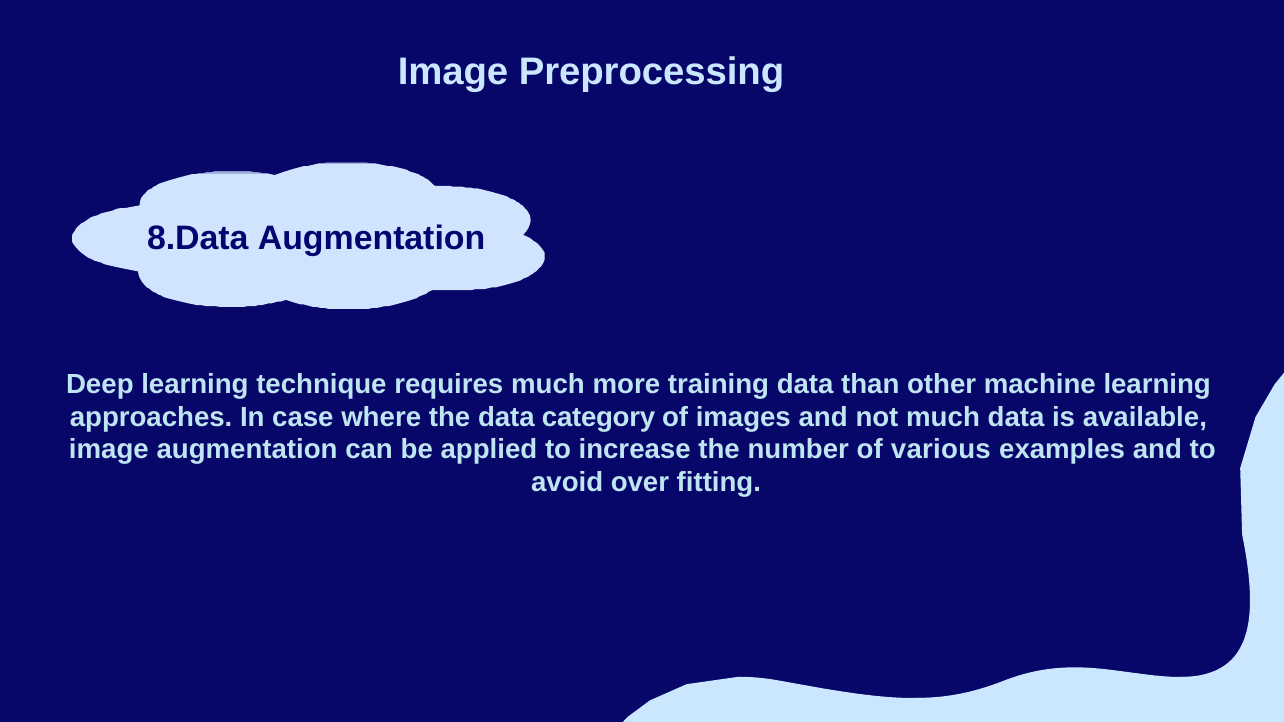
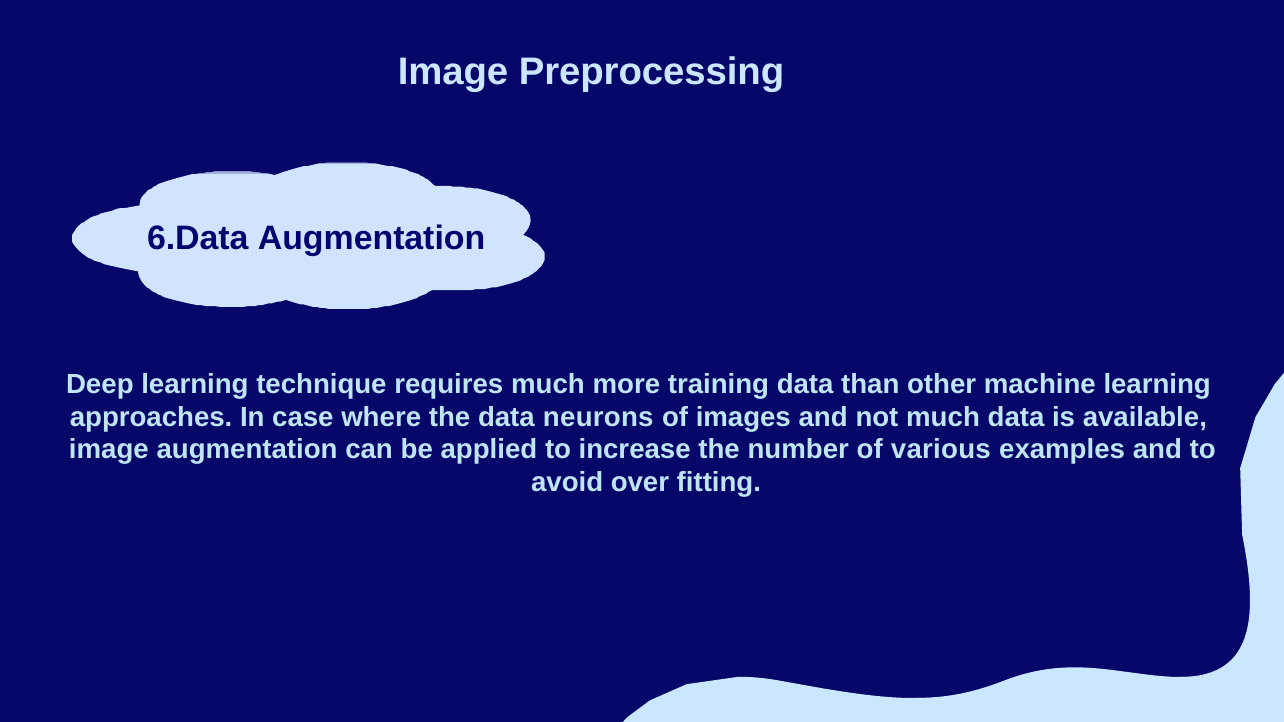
8.Data: 8.Data -> 6.Data
category: category -> neurons
